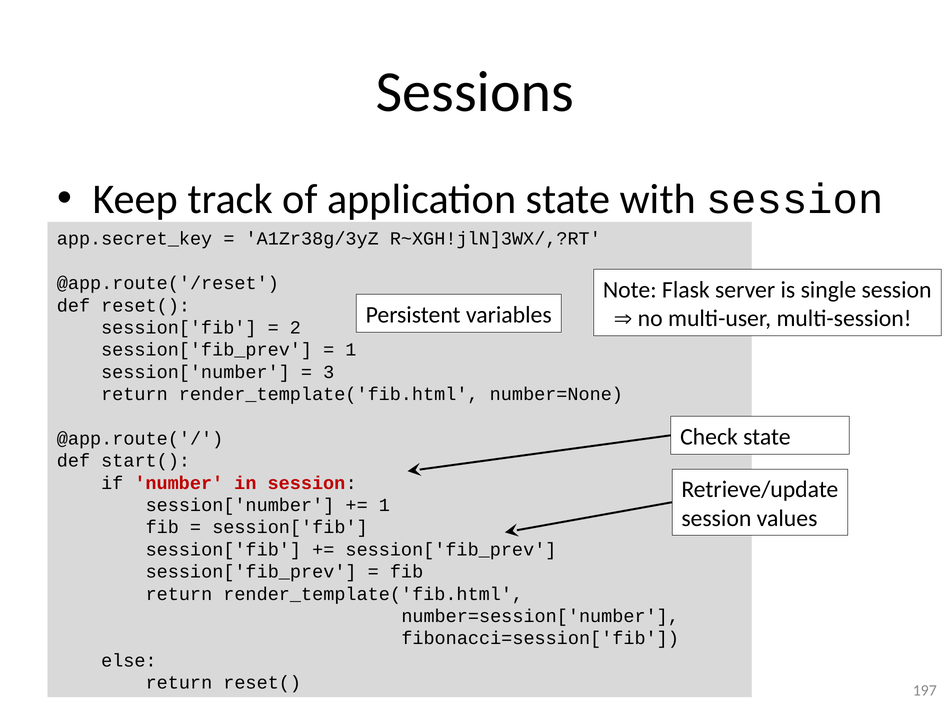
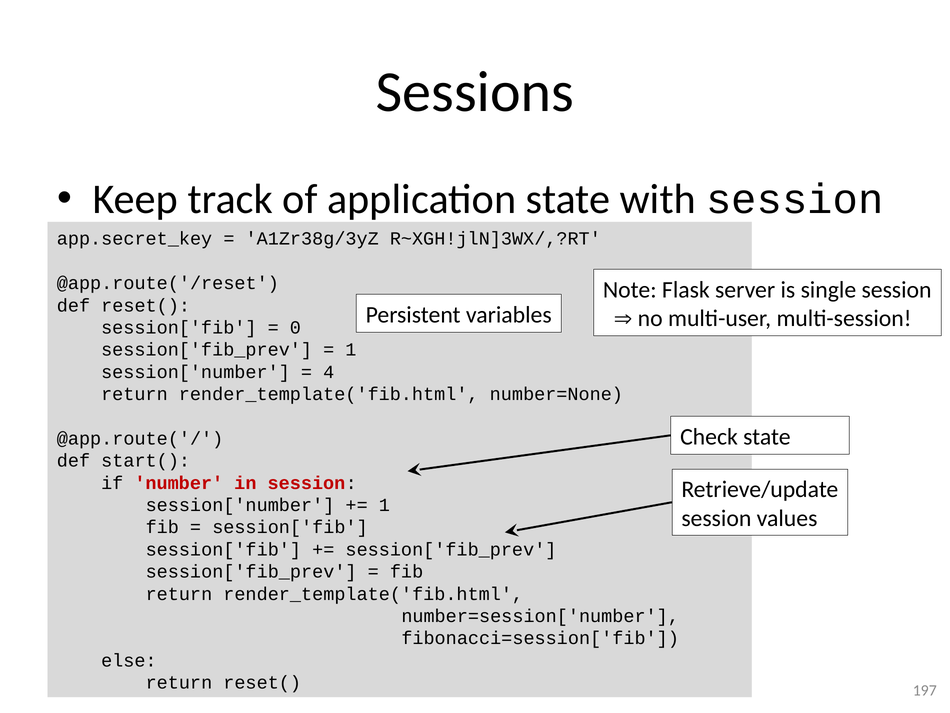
2: 2 -> 0
3: 3 -> 4
